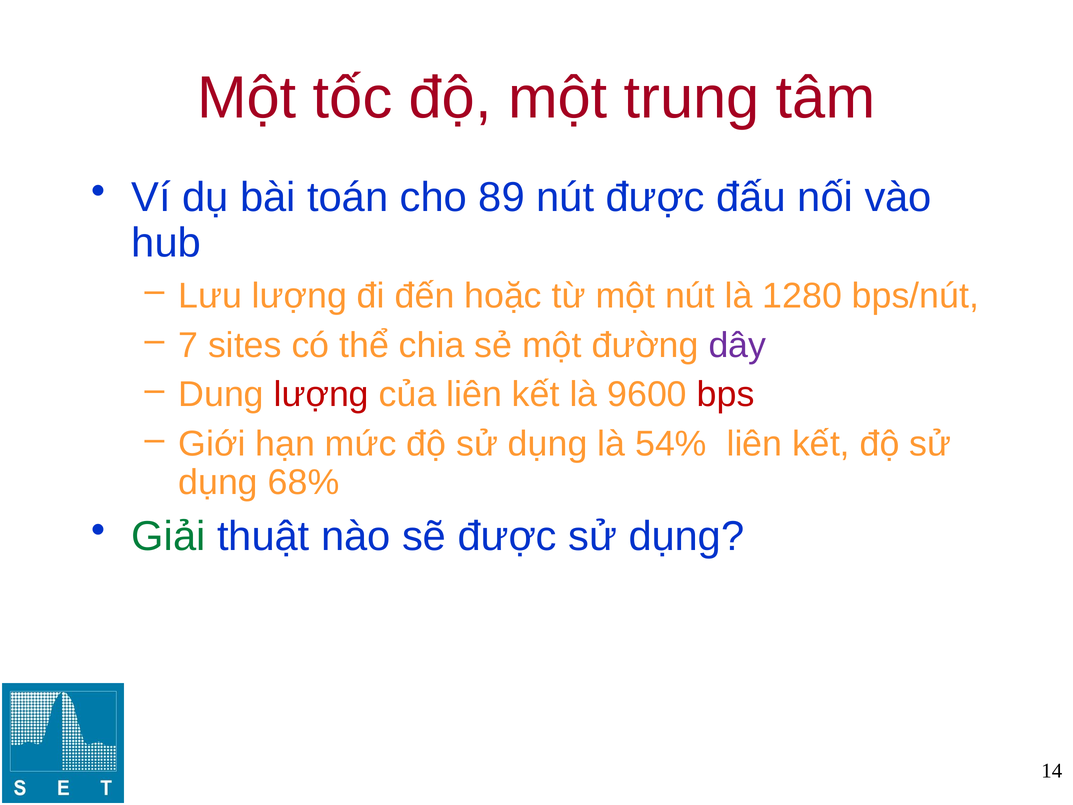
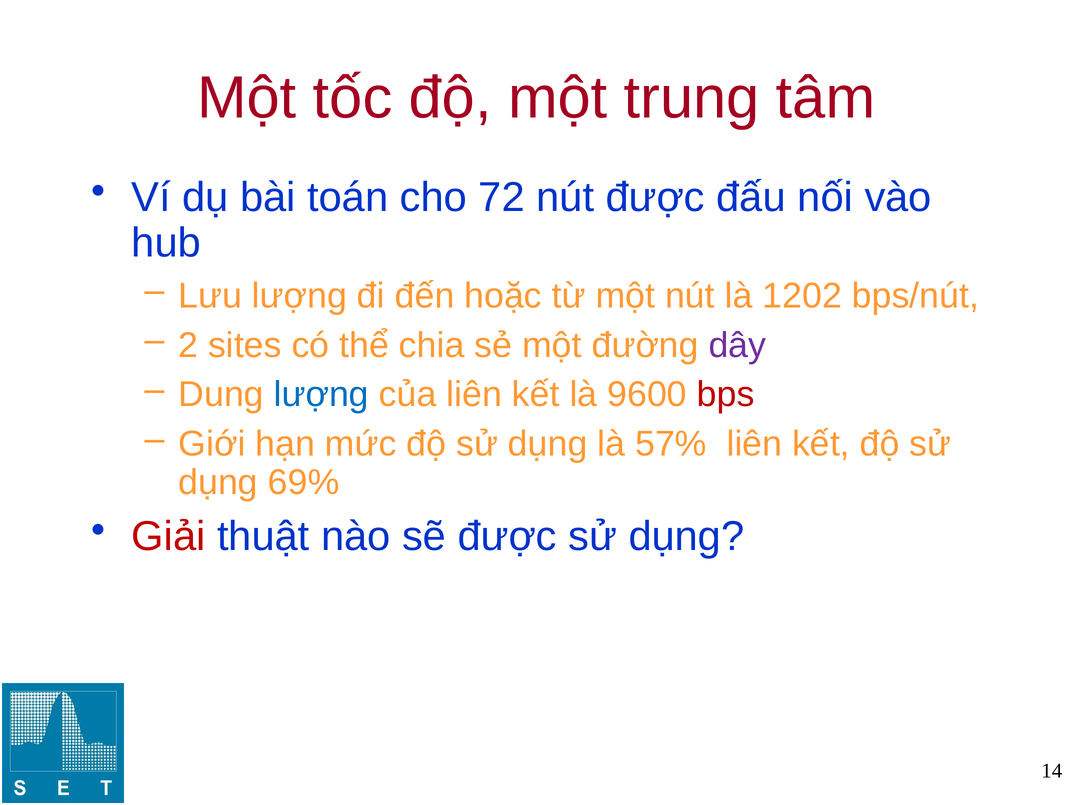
89: 89 -> 72
1280: 1280 -> 1202
7: 7 -> 2
lượng at (321, 395) colour: red -> blue
54%: 54% -> 57%
68%: 68% -> 69%
Giải colour: green -> red
